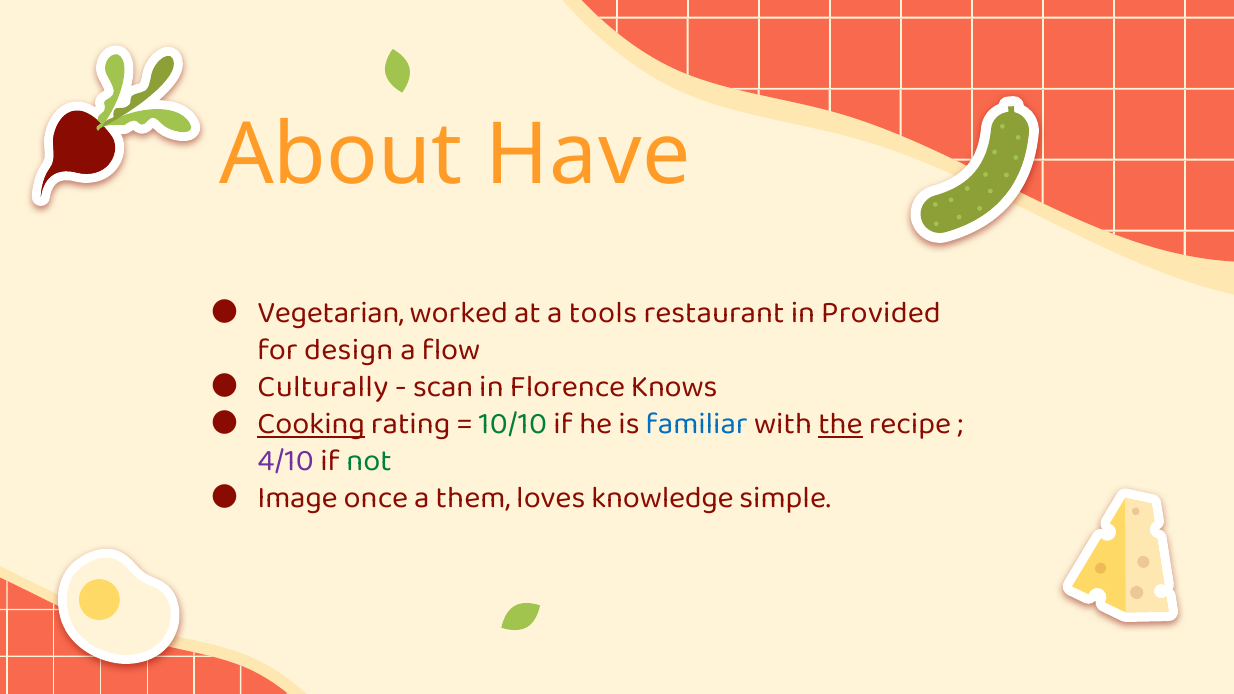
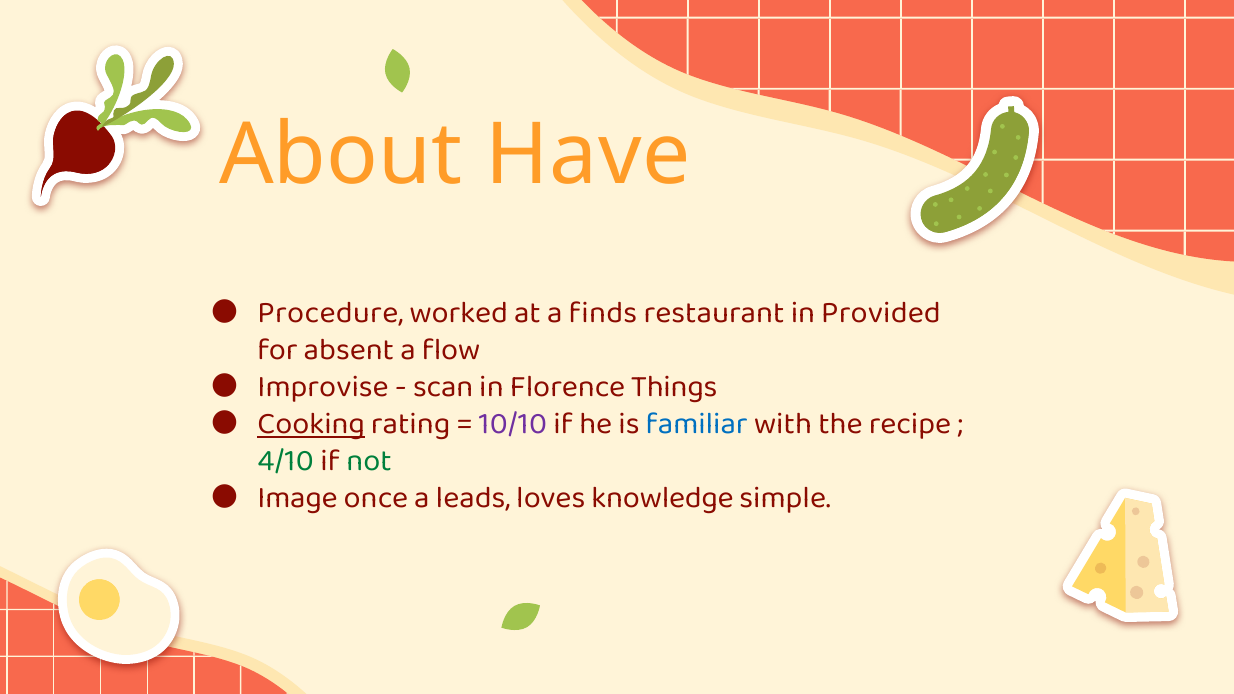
Vegetarian: Vegetarian -> Procedure
tools: tools -> finds
design: design -> absent
Culturally: Culturally -> Improvise
Knows: Knows -> Things
10/10 colour: green -> purple
the underline: present -> none
4/10 colour: purple -> green
them: them -> leads
